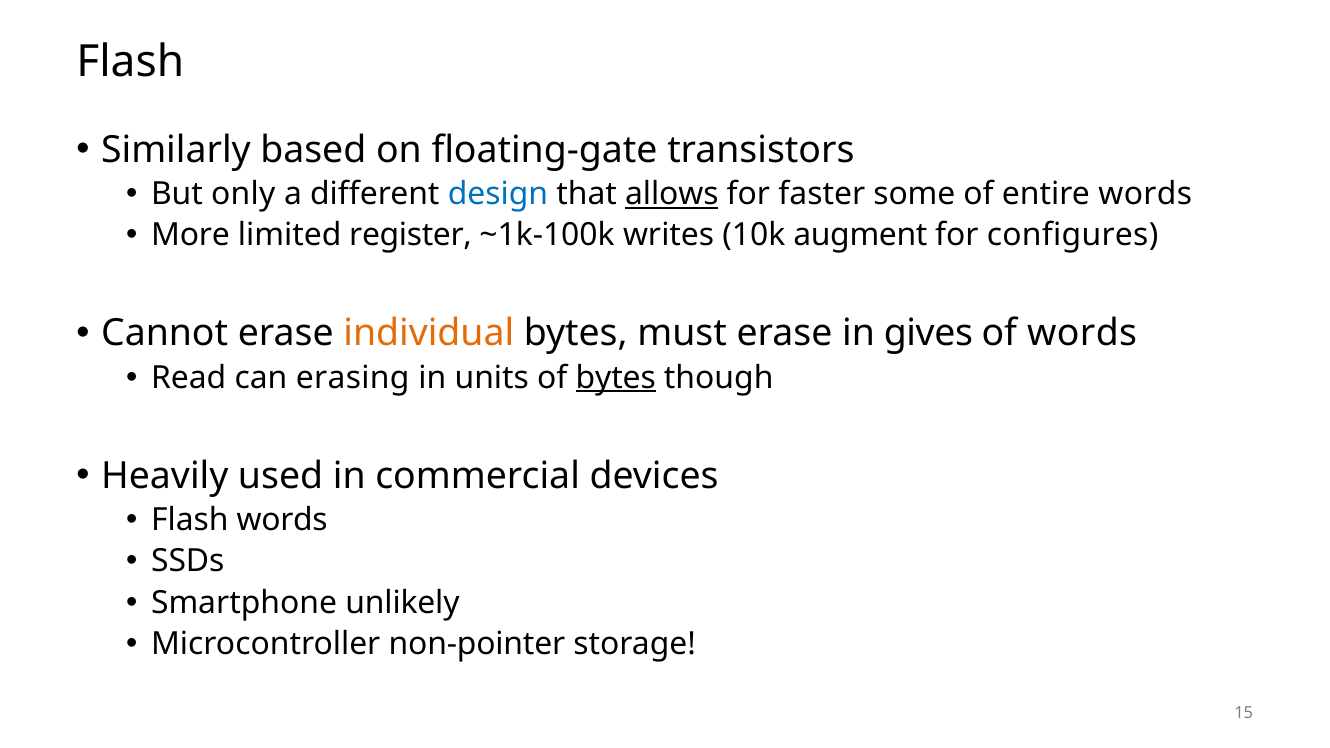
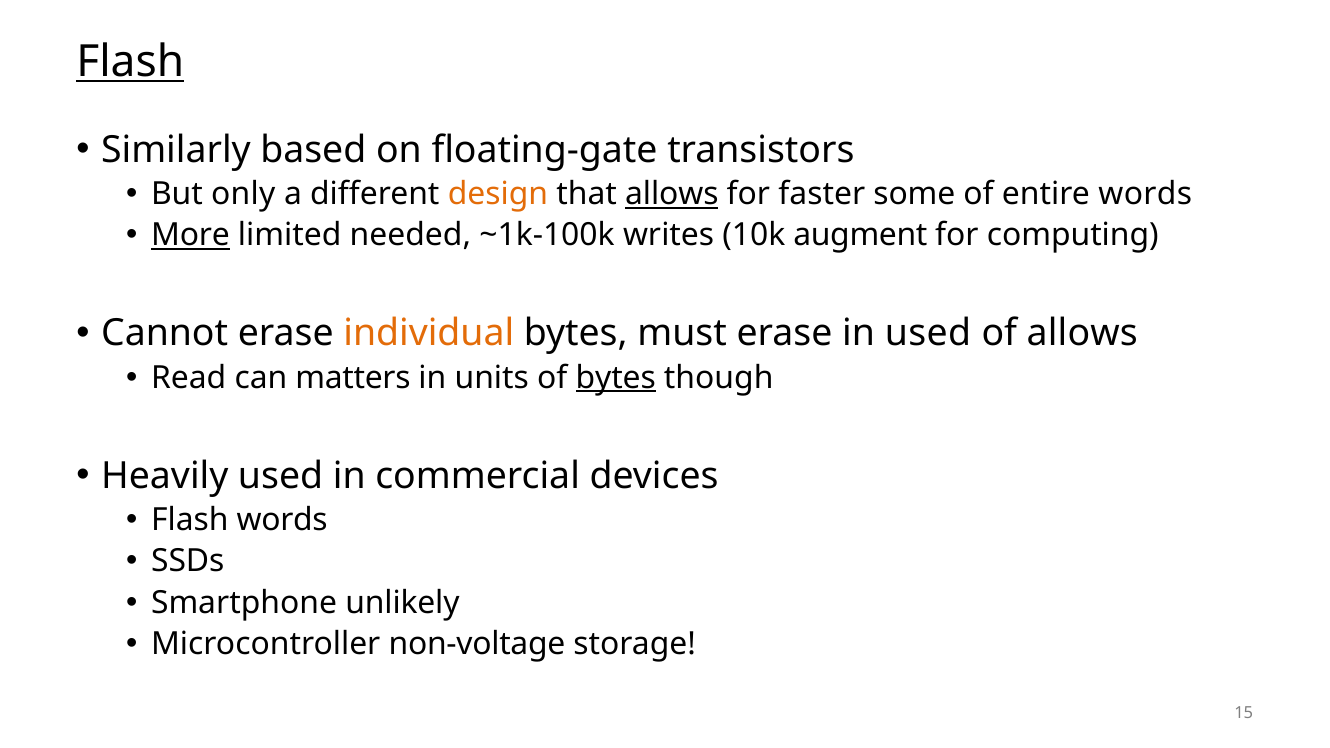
Flash at (130, 62) underline: none -> present
design colour: blue -> orange
More underline: none -> present
register: register -> needed
configures: configures -> computing
in gives: gives -> used
of words: words -> allows
erasing: erasing -> matters
non-pointer: non-pointer -> non-voltage
